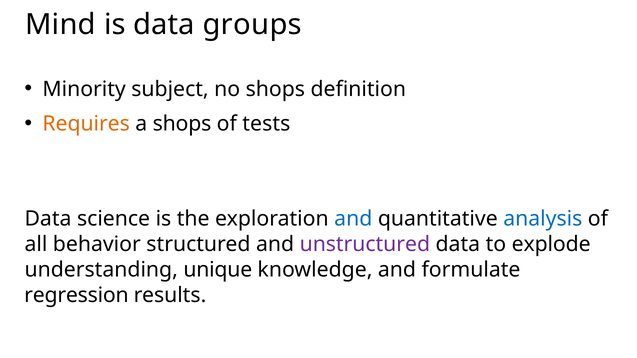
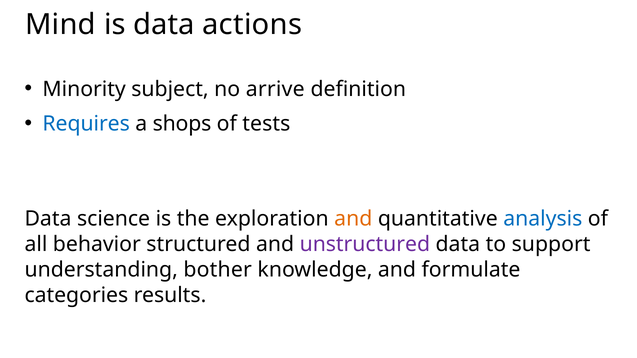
groups: groups -> actions
no shops: shops -> arrive
Requires colour: orange -> blue
and at (353, 219) colour: blue -> orange
explode: explode -> support
unique: unique -> bother
regression: regression -> categories
